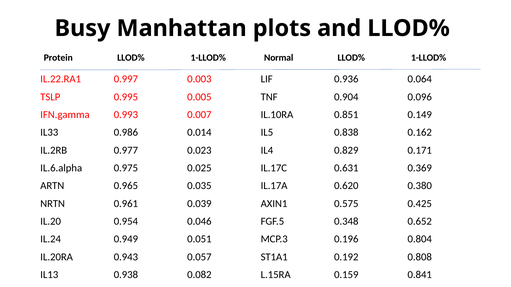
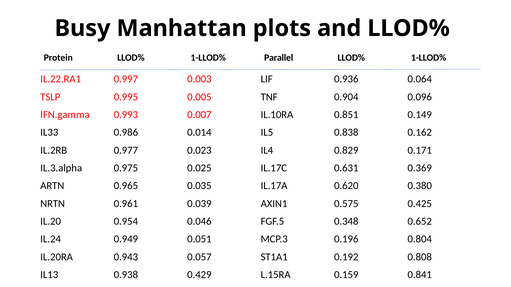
Normal: Normal -> Parallel
IL.6.alpha: IL.6.alpha -> IL.3.alpha
0.082: 0.082 -> 0.429
